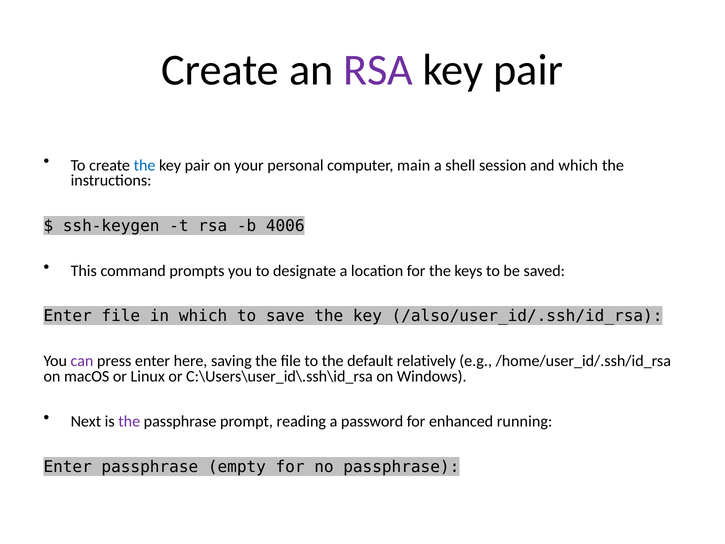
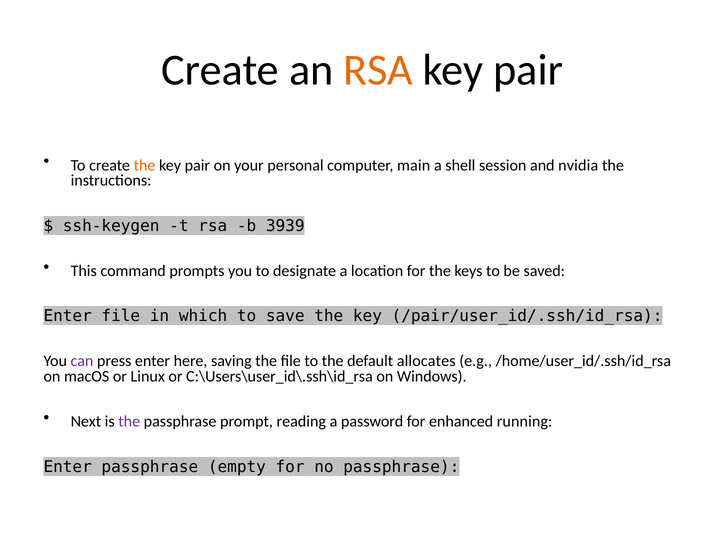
RSA at (378, 70) colour: purple -> orange
the at (145, 165) colour: blue -> orange
and which: which -> nvidia
4006: 4006 -> 3939
/also/user_id/.ssh/id_rsa: /also/user_id/.ssh/id_rsa -> /pair/user_id/.ssh/id_rsa
relatively: relatively -> allocates
